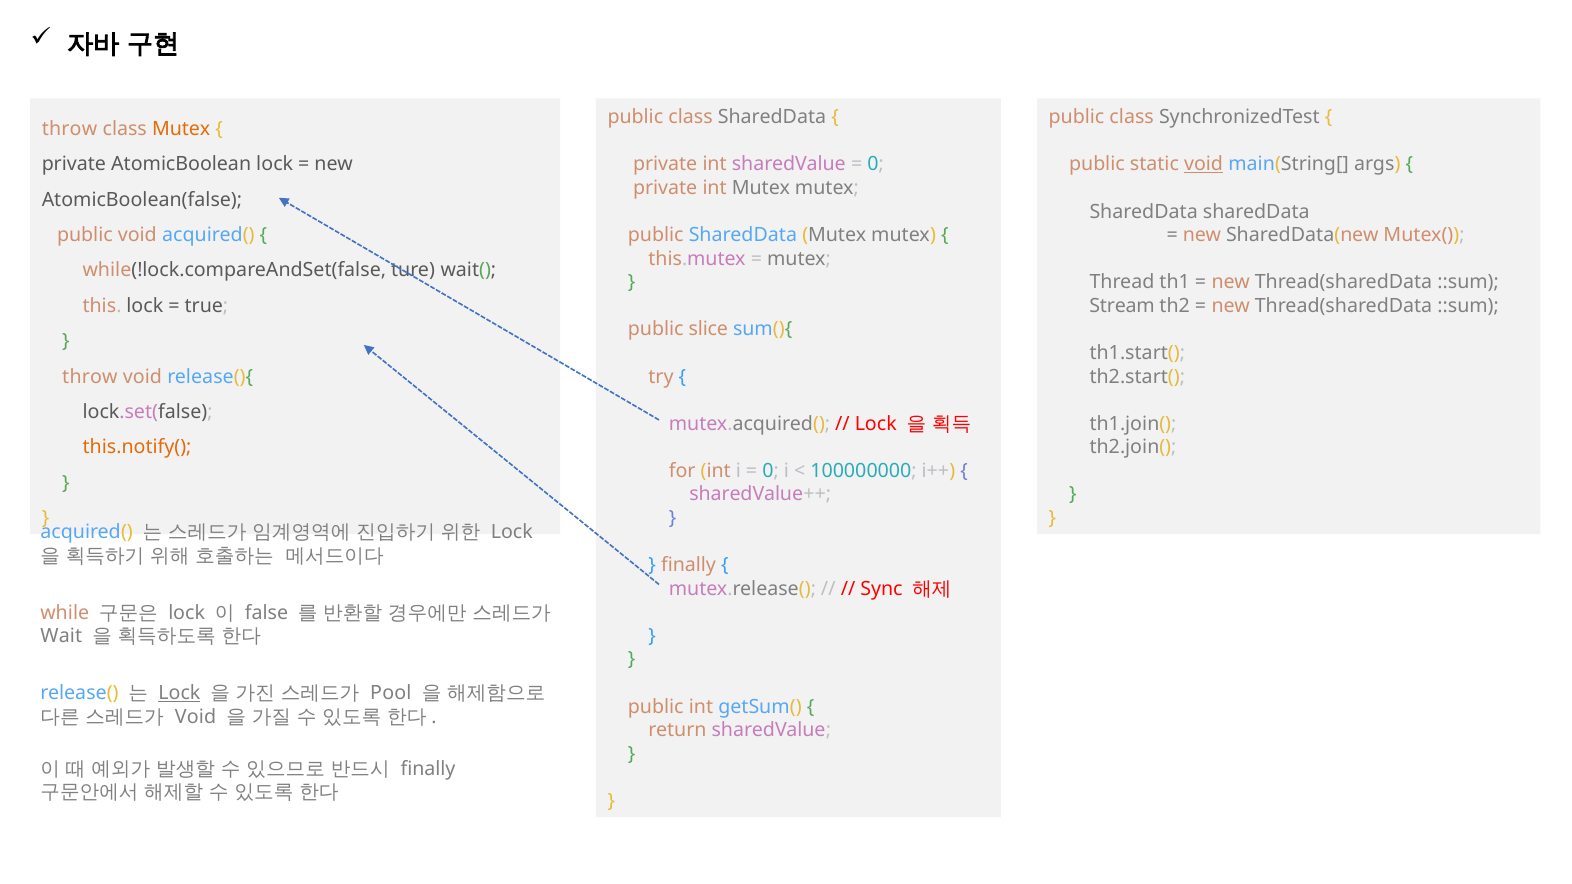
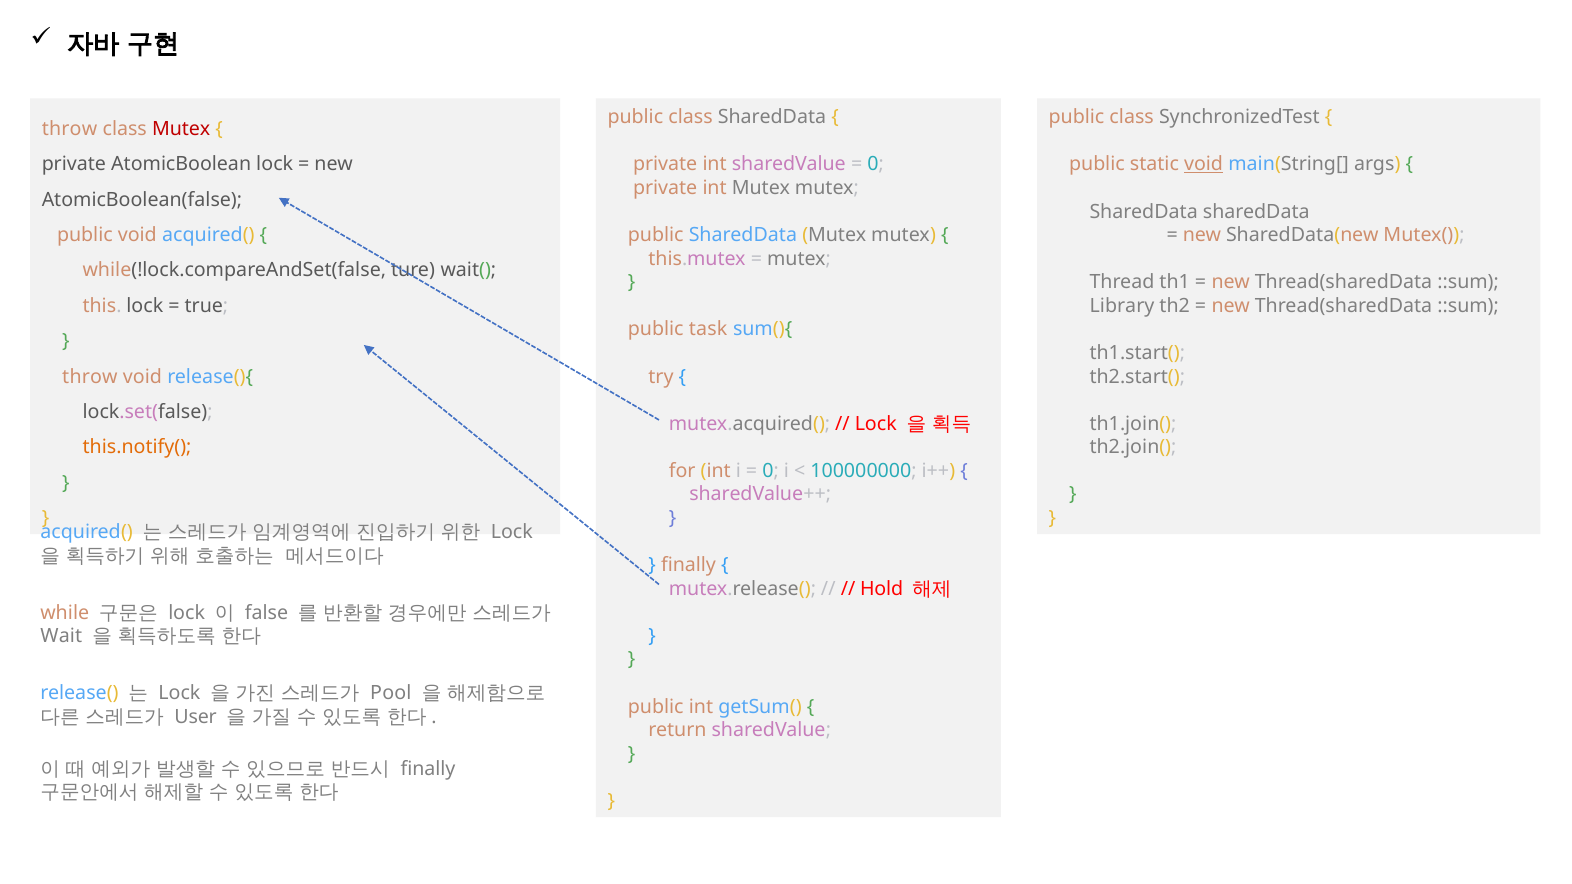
Mutex at (181, 129) colour: orange -> red
Stream: Stream -> Library
slice: slice -> task
Sync: Sync -> Hold
Lock at (179, 693) underline: present -> none
Void at (195, 717): Void -> User
